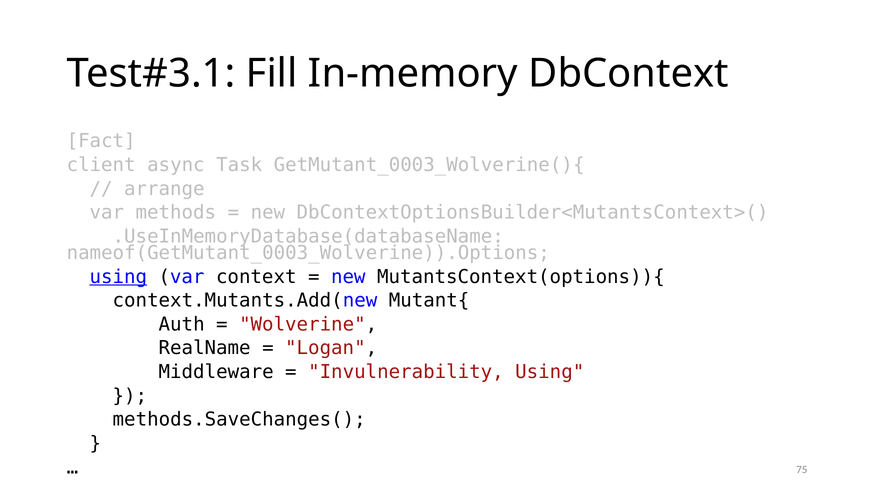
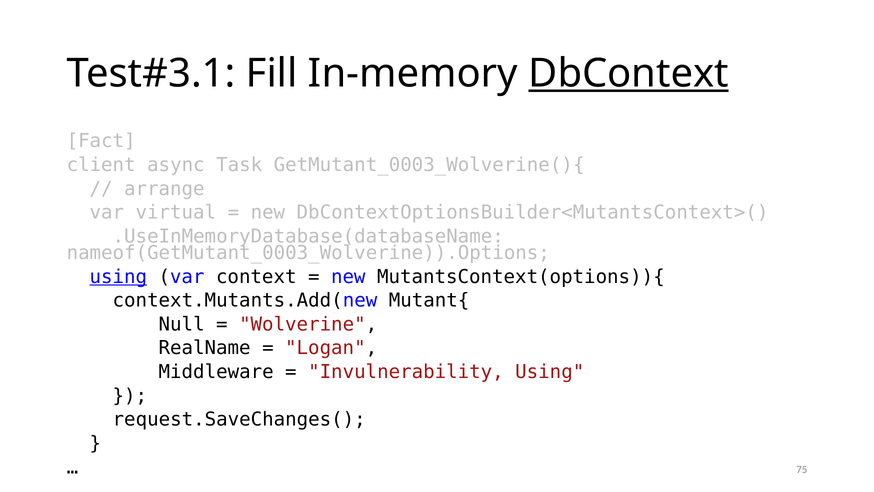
DbContext underline: none -> present
methods: methods -> virtual
Auth: Auth -> Null
methods.SaveChanges(: methods.SaveChanges( -> request.SaveChanges(
